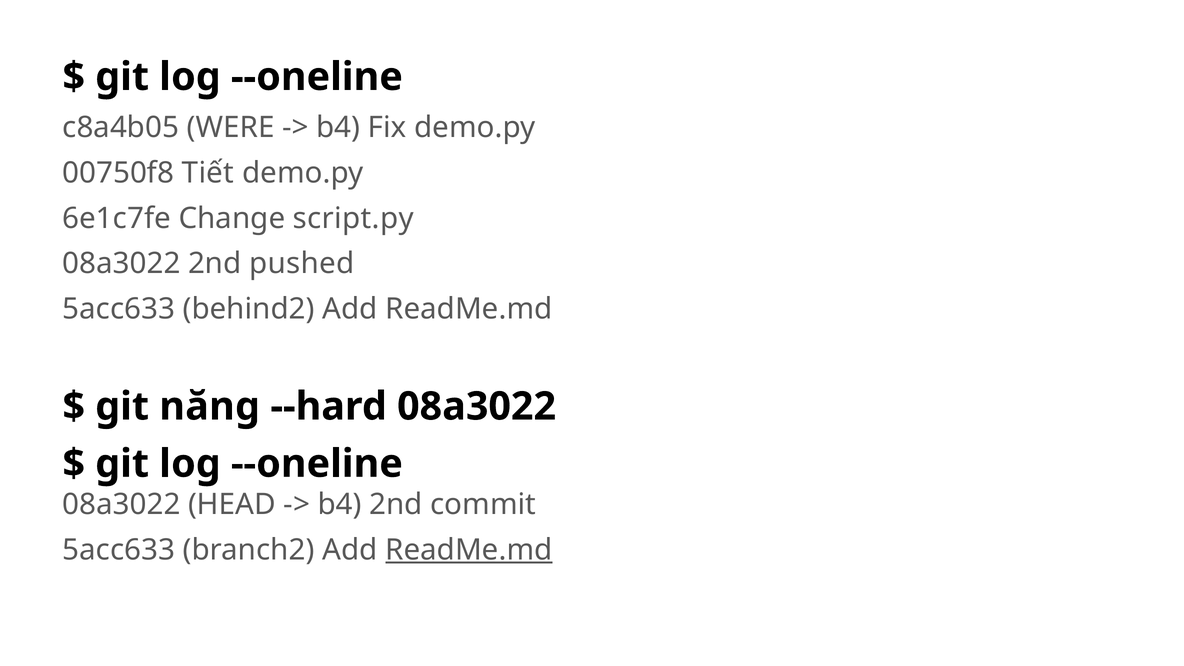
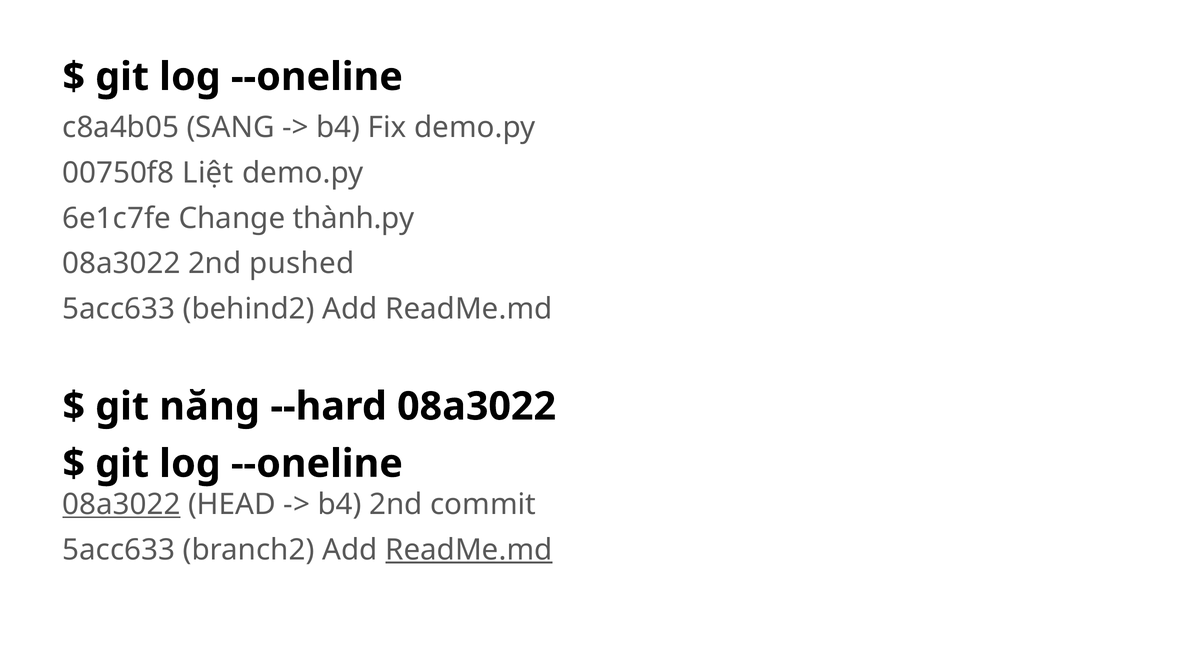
WERE: WERE -> SANG
Tiết: Tiết -> Liệt
script.py: script.py -> thành.py
08a3022 at (121, 505) underline: none -> present
